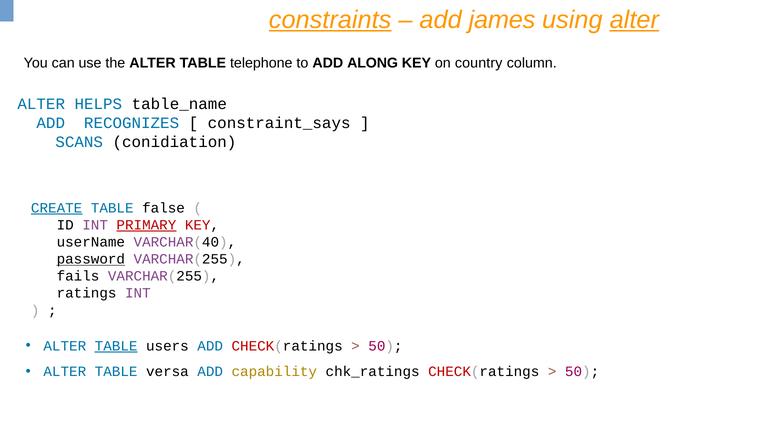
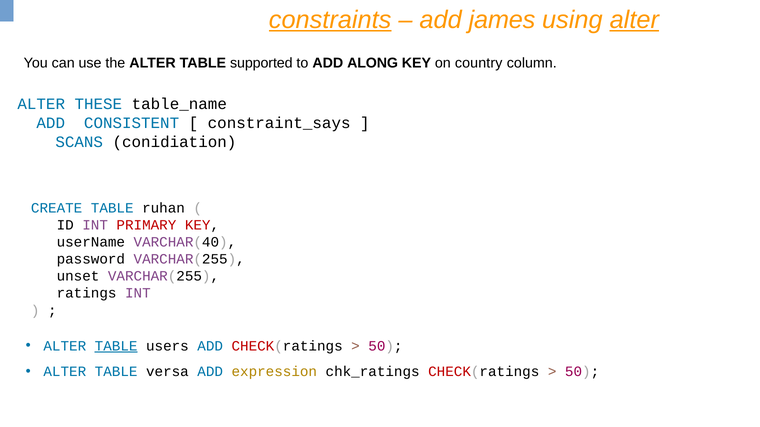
telephone: telephone -> supported
HELPS: HELPS -> THESE
RECOGNIZES: RECOGNIZES -> CONSISTENT
CREATE underline: present -> none
false: false -> ruhan
PRIMARY underline: present -> none
password underline: present -> none
fails: fails -> unset
capability: capability -> expression
